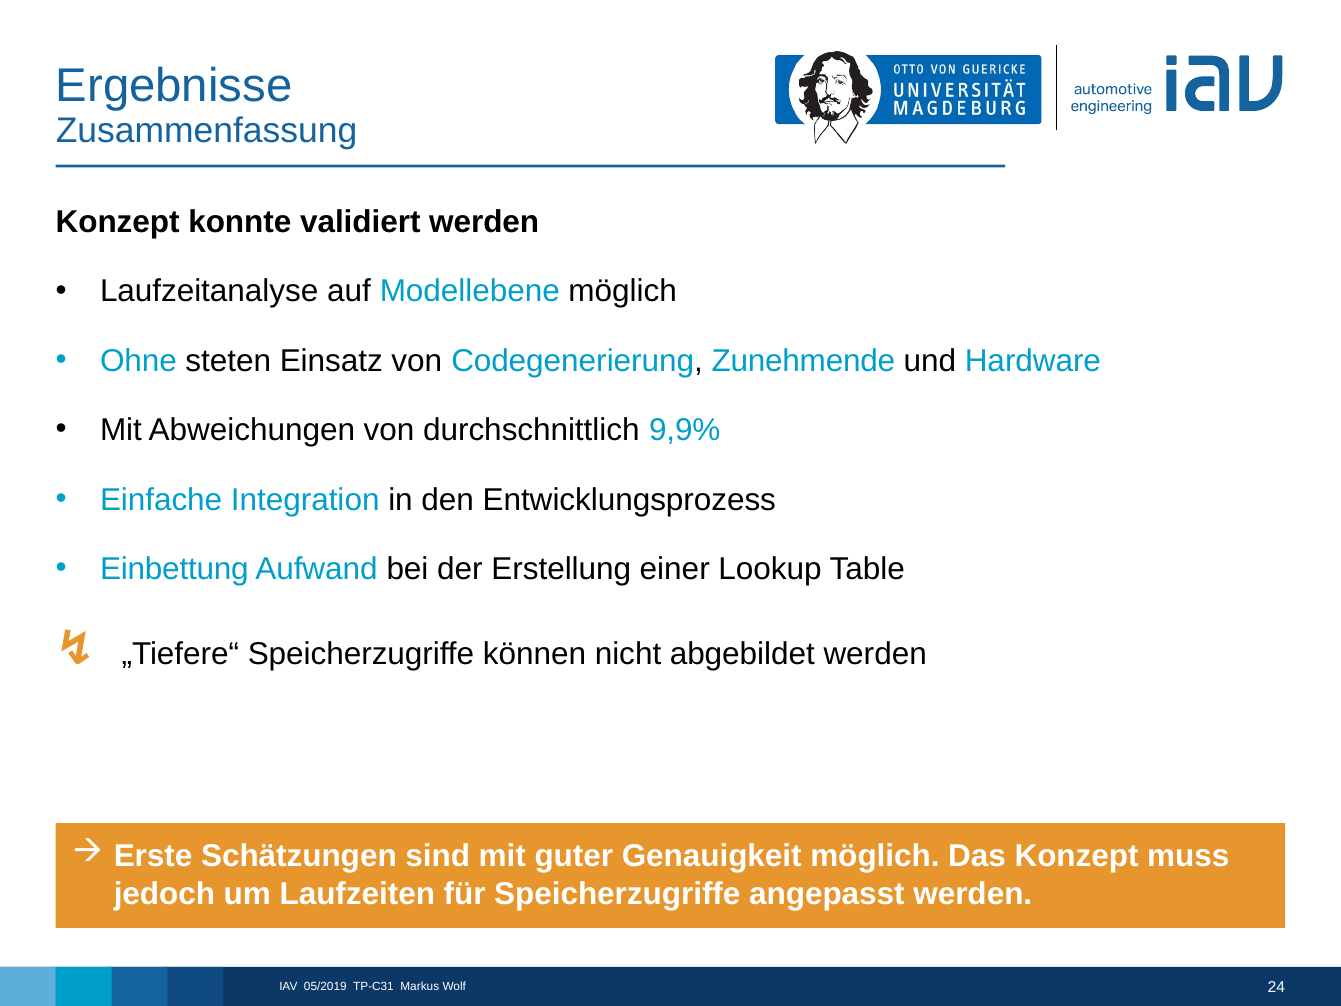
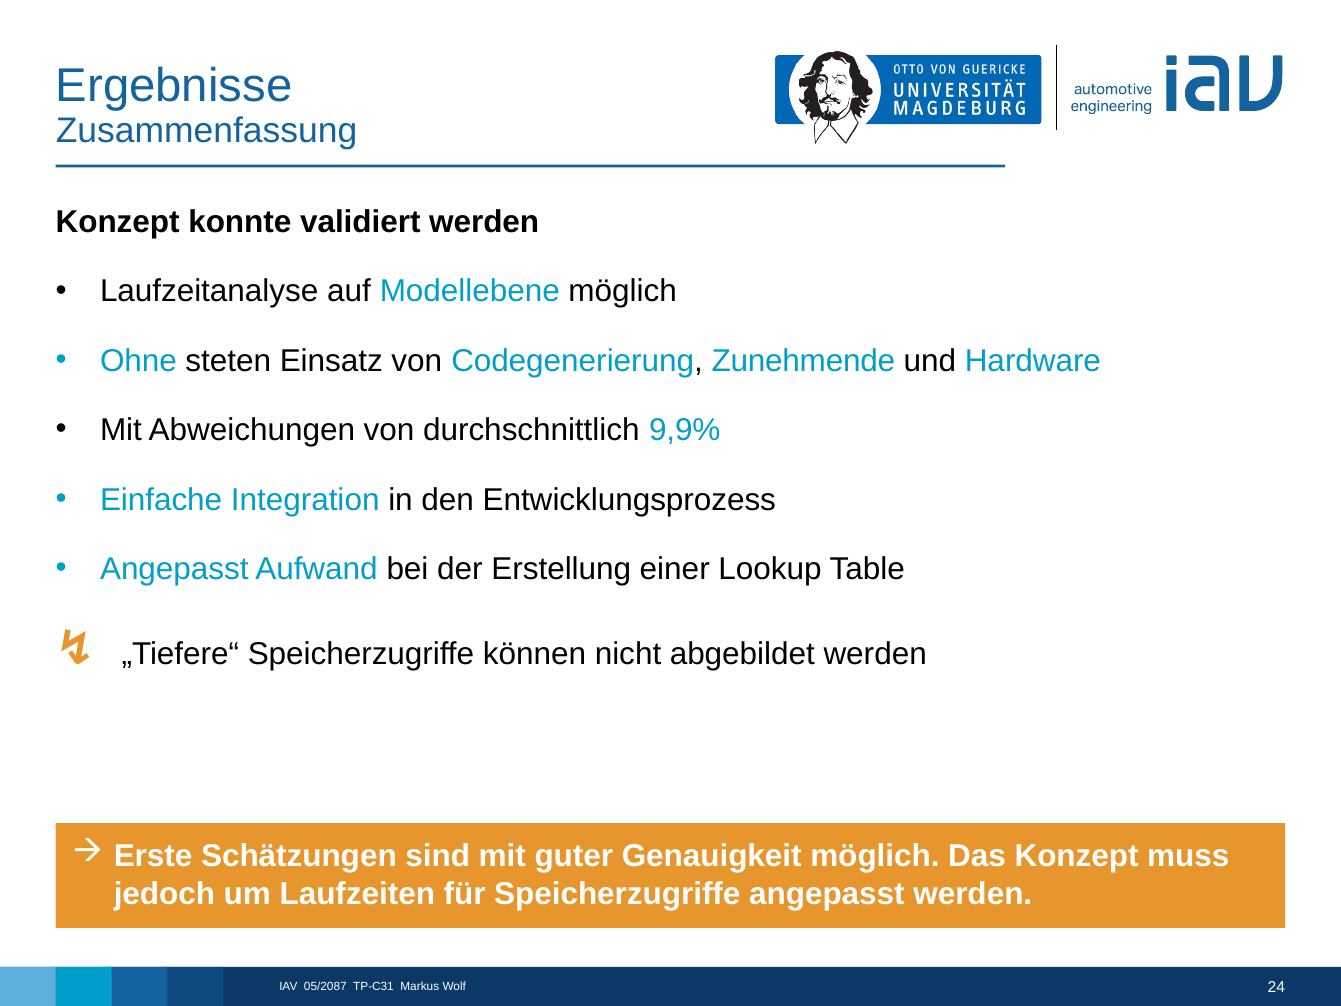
Einbettung at (174, 569): Einbettung -> Angepasst
05/2019: 05/2019 -> 05/2087
